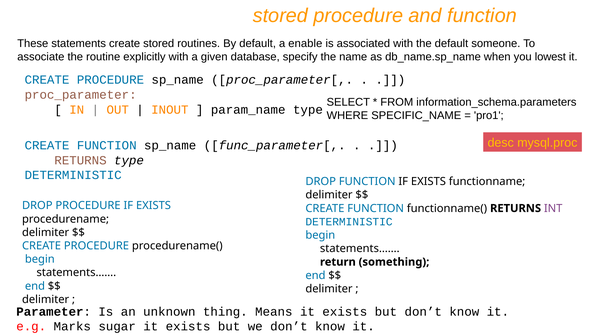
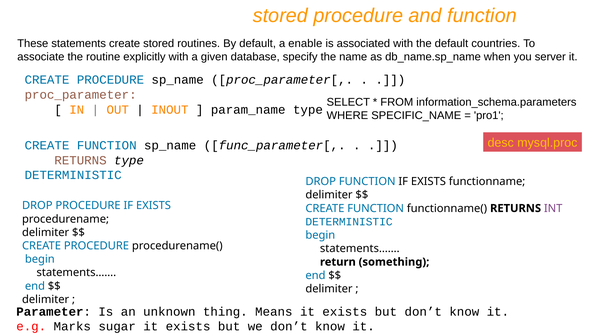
someone: someone -> countries
lowest: lowest -> server
